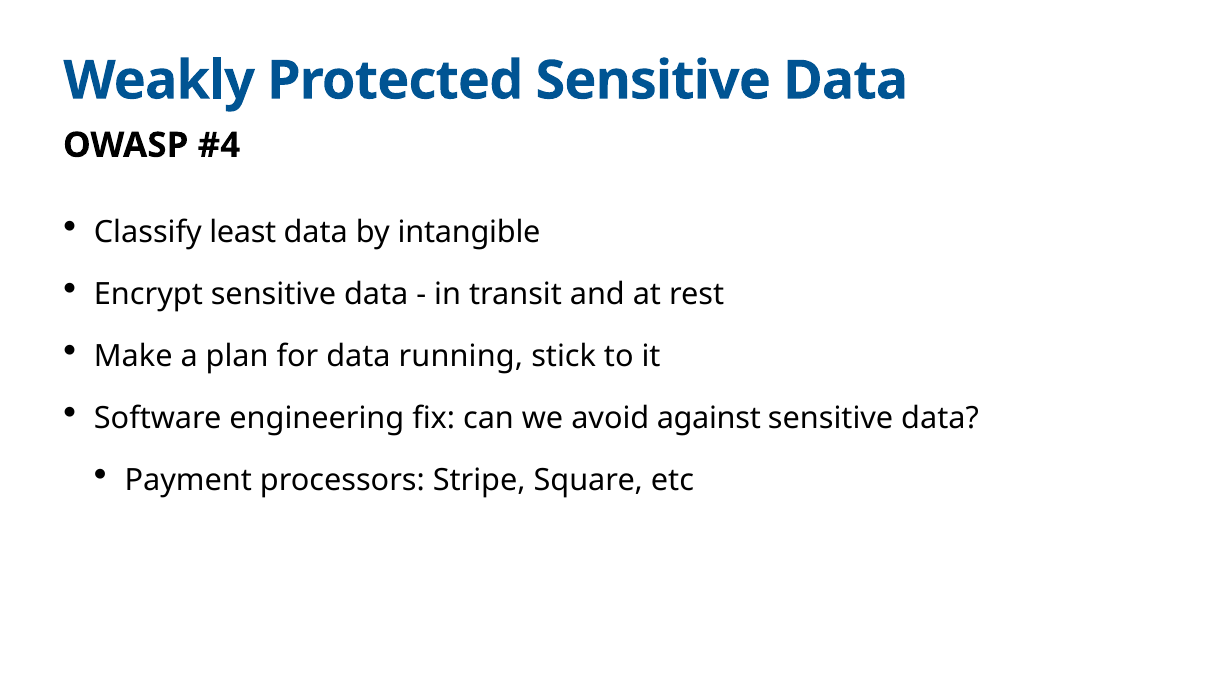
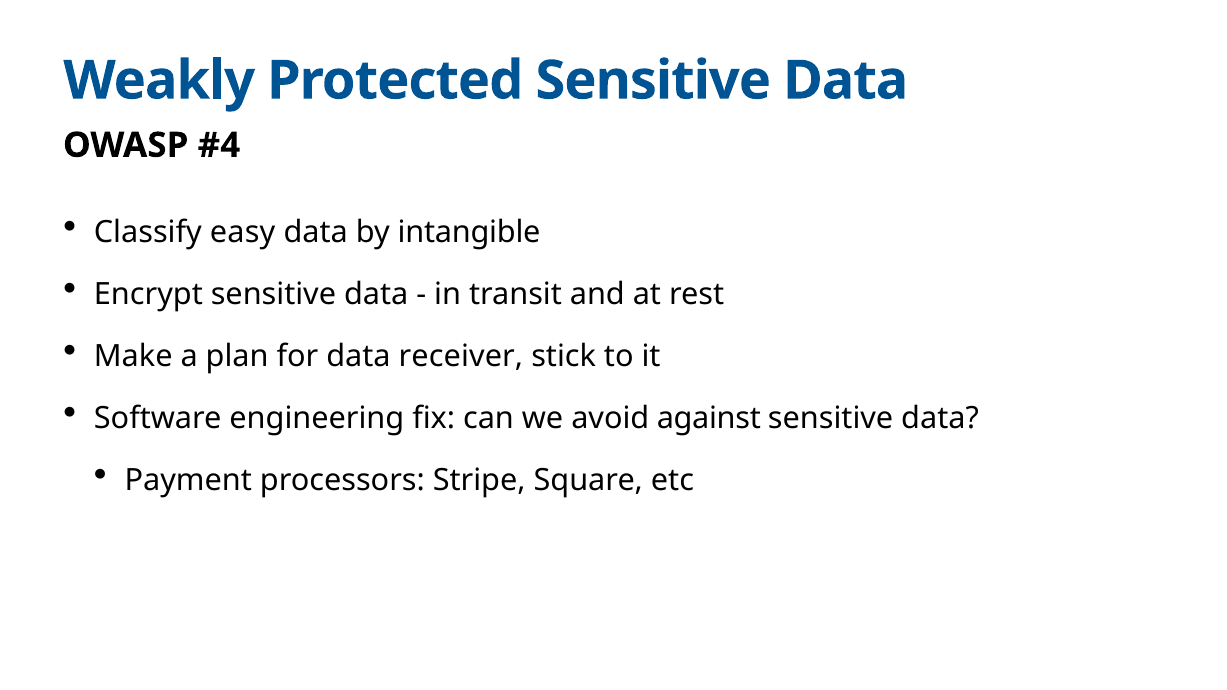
least: least -> easy
running: running -> receiver
